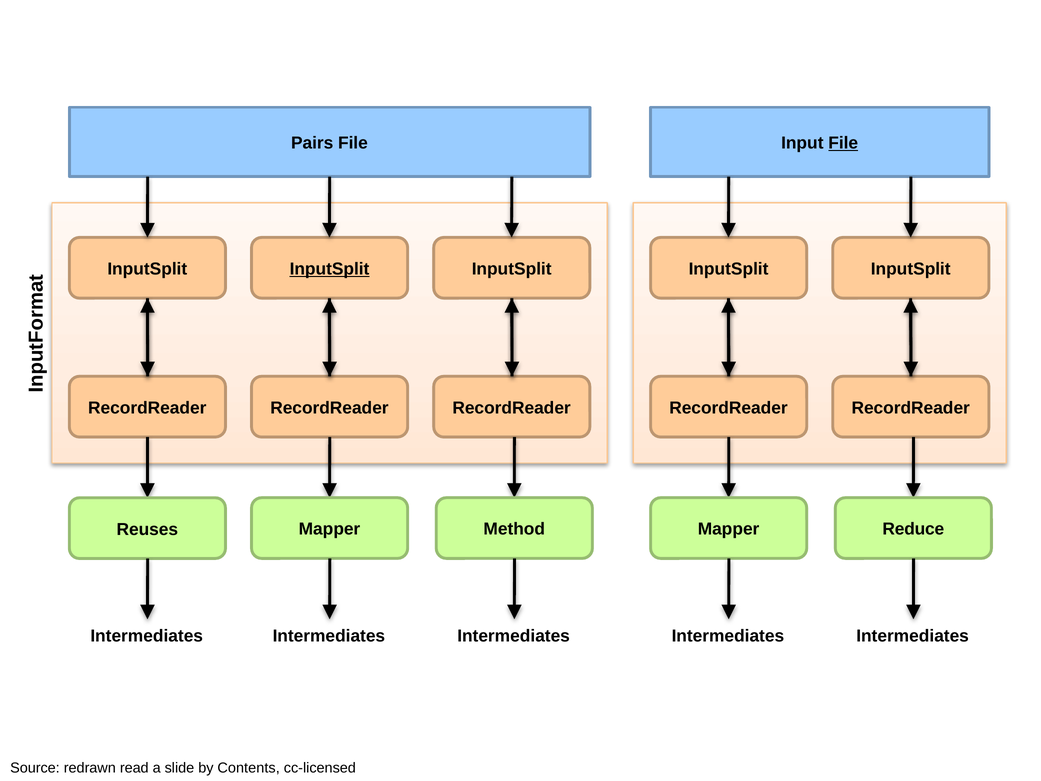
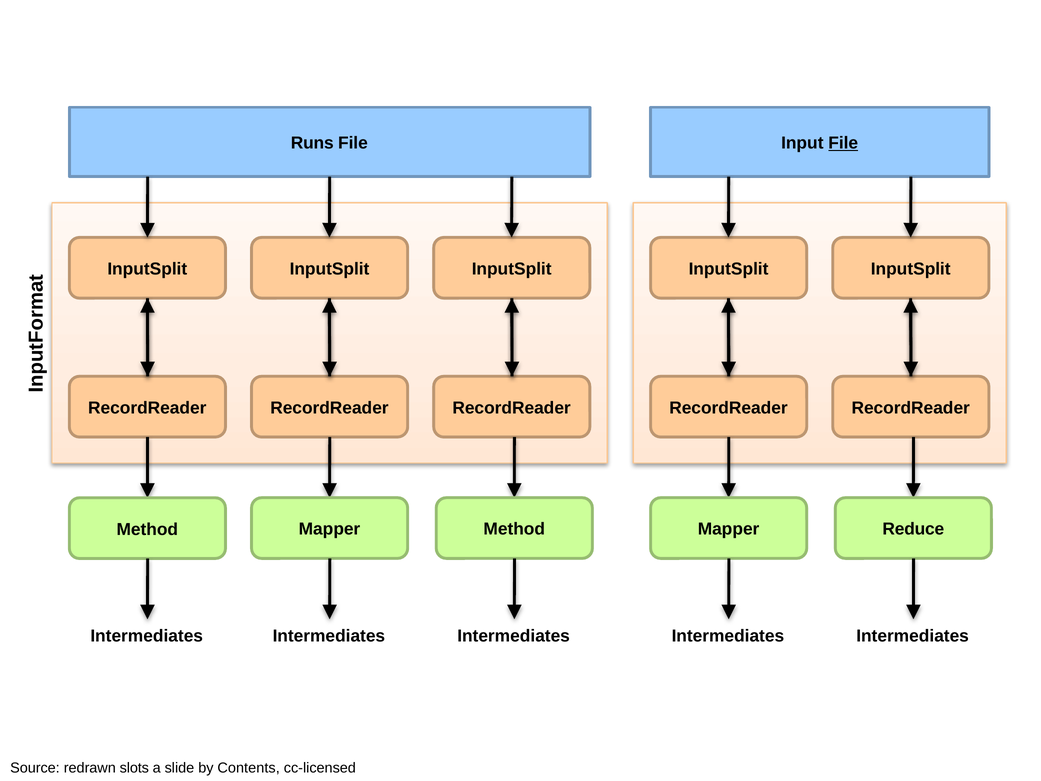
Pairs: Pairs -> Runs
InputSplit at (330, 269) underline: present -> none
Reuses at (147, 529): Reuses -> Method
read: read -> slots
